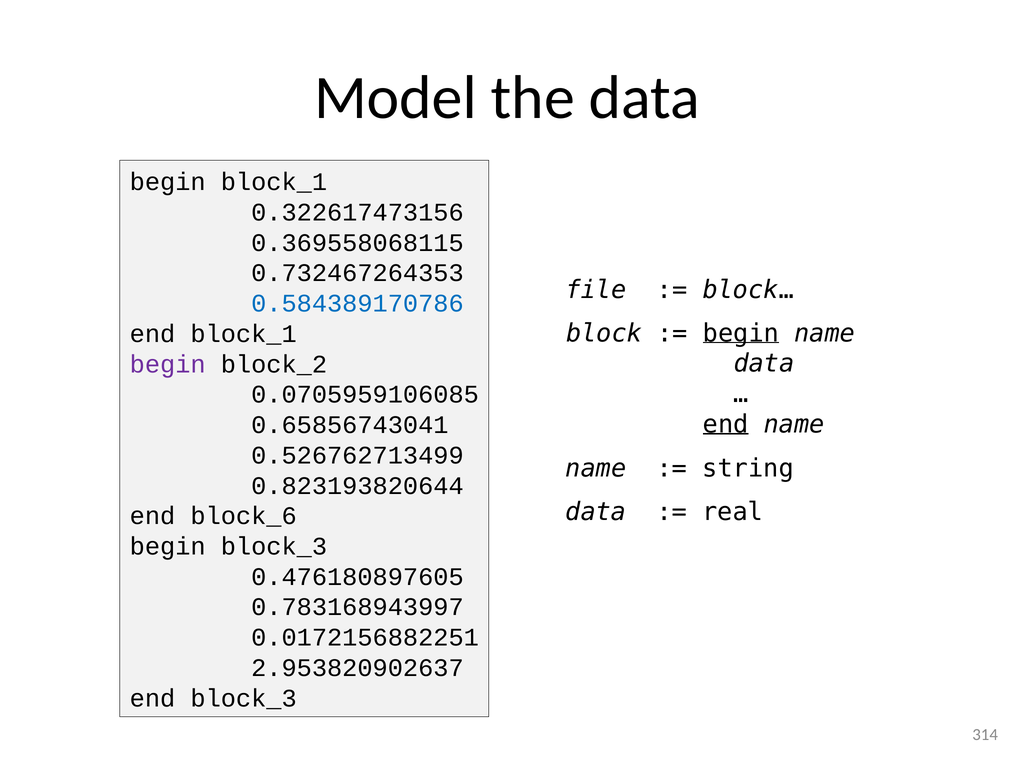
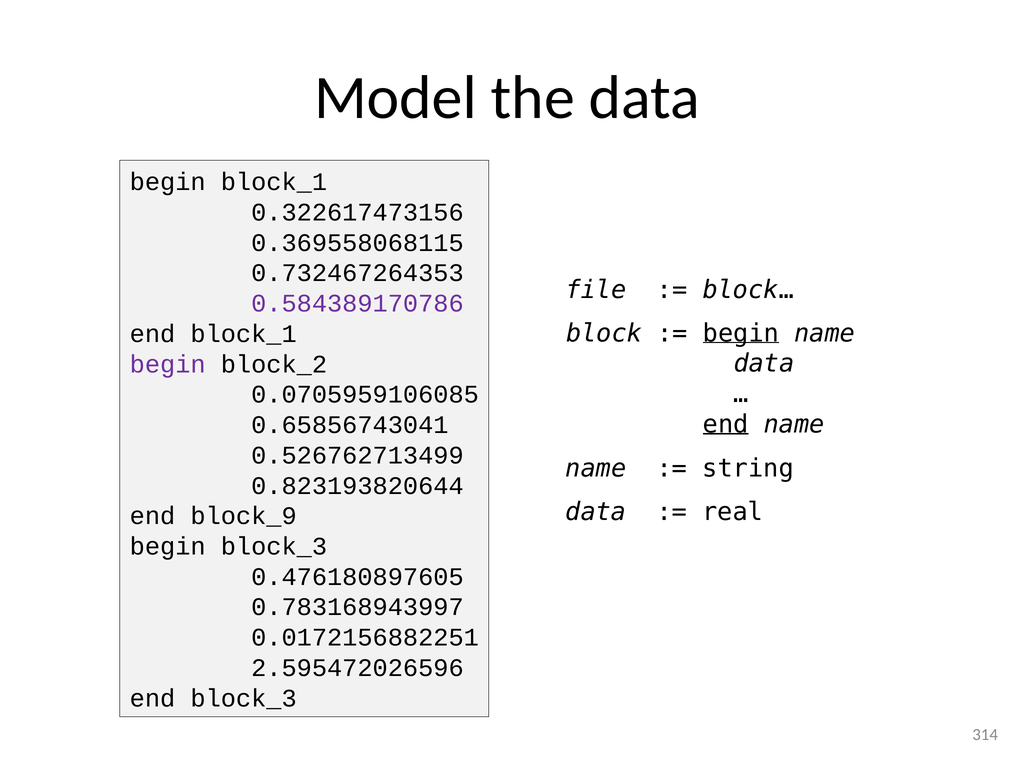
0.584389170786 colour: blue -> purple
block_6: block_6 -> block_9
2.953820902637: 2.953820902637 -> 2.595472026596
